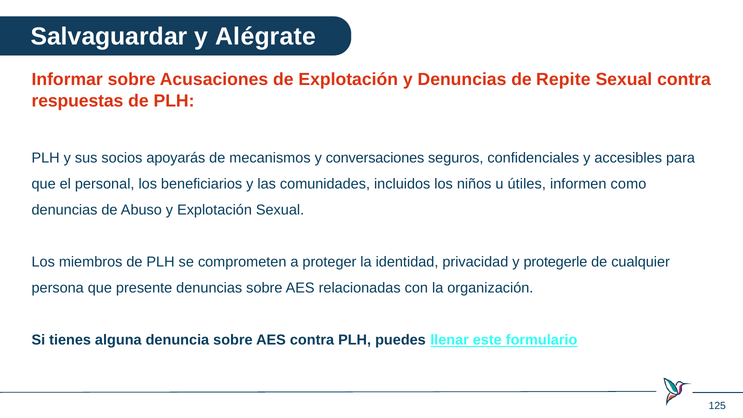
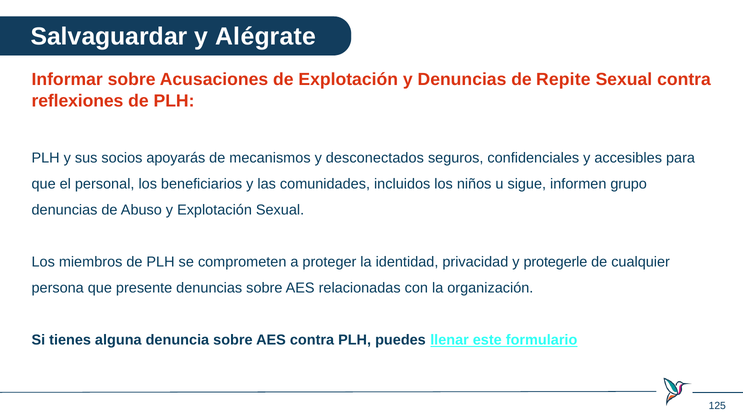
respuestas: respuestas -> reflexiones
conversaciones: conversaciones -> desconectados
útiles: útiles -> sigue
como: como -> grupo
